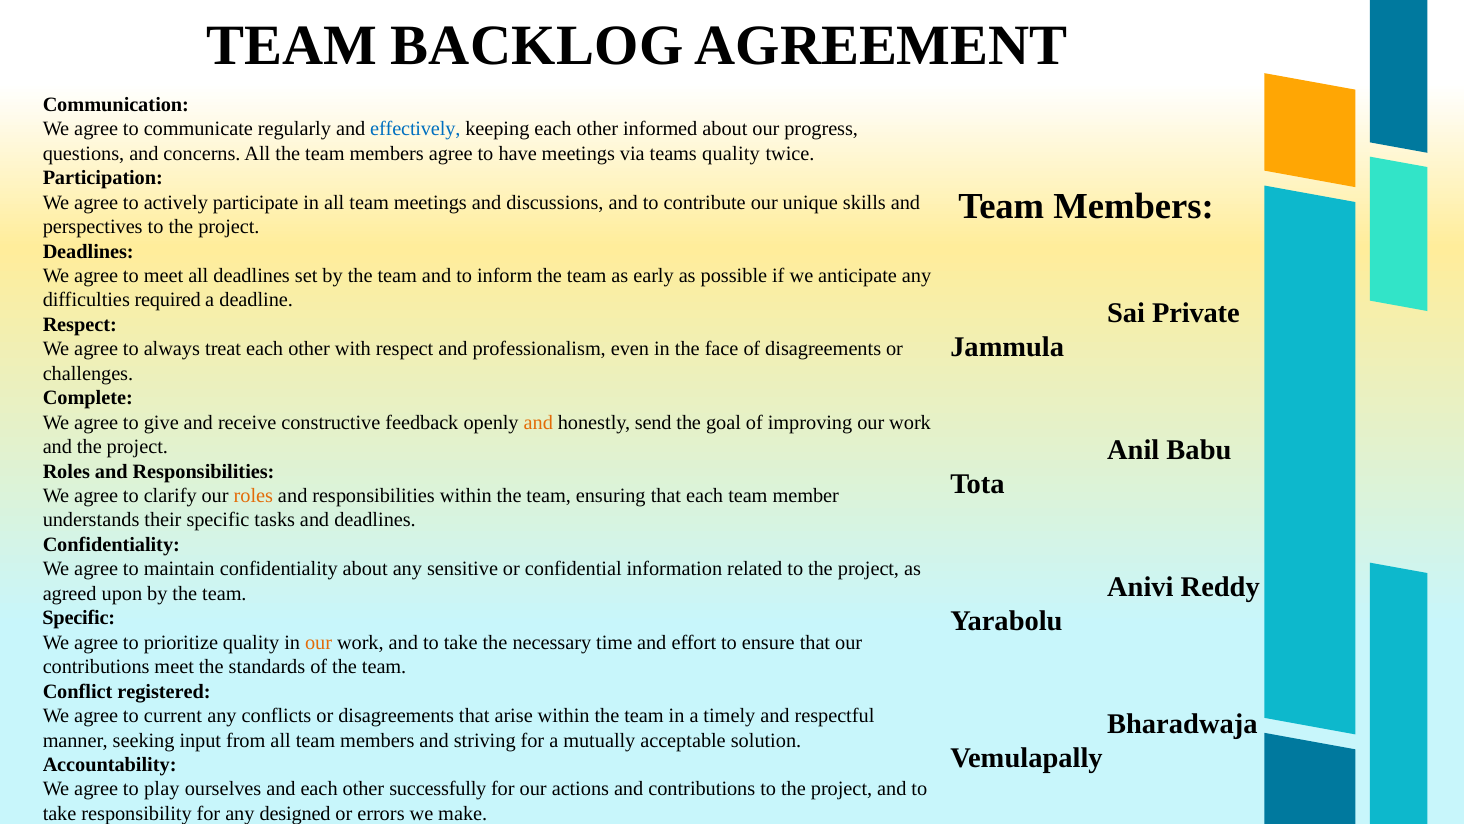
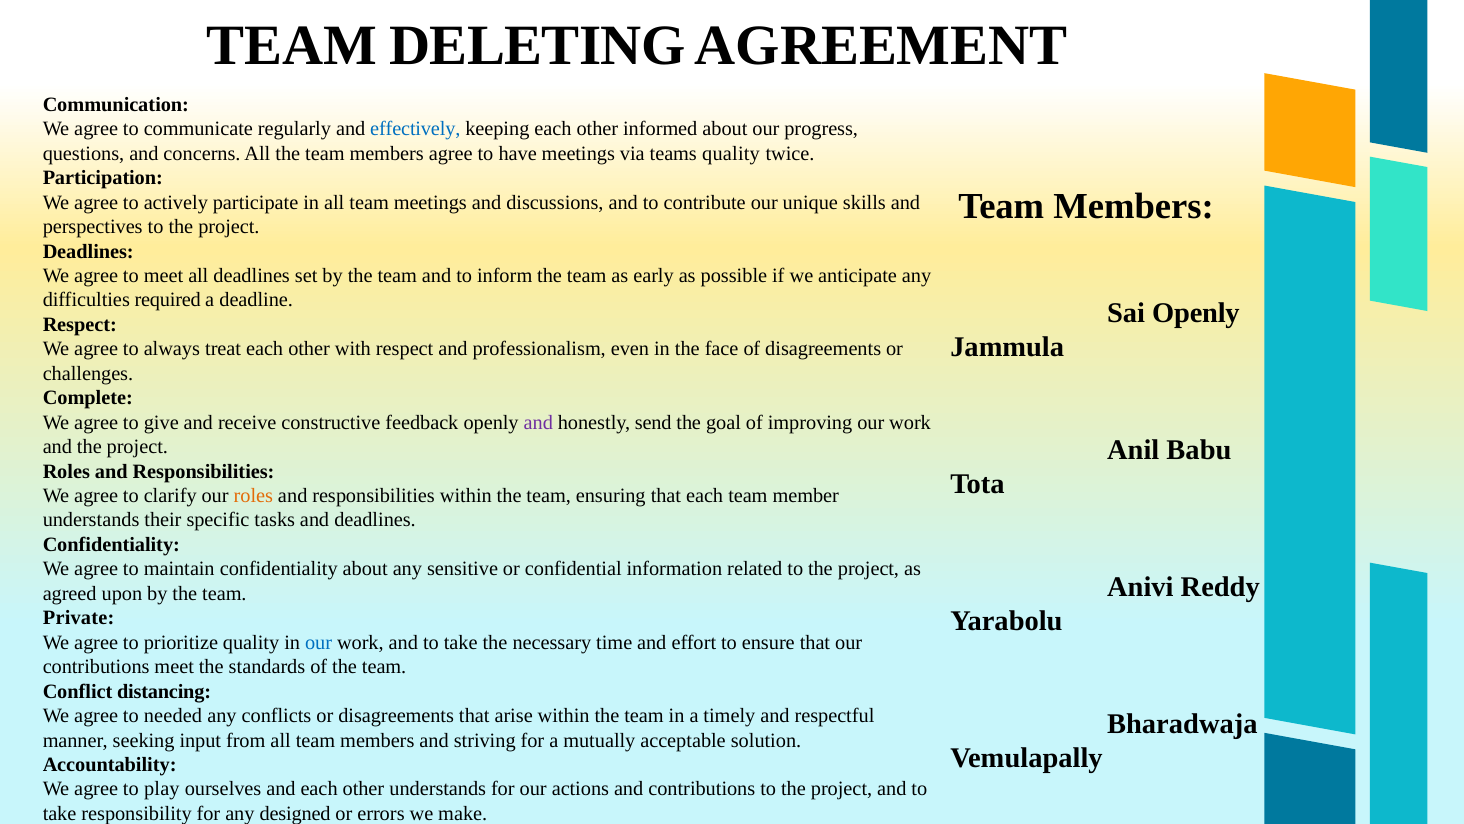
BACKLOG: BACKLOG -> DELETING
Sai Private: Private -> Openly
and at (538, 422) colour: orange -> purple
Specific at (79, 618): Specific -> Private
our at (319, 642) colour: orange -> blue
registered: registered -> distancing
current: current -> needed
other successfully: successfully -> understands
